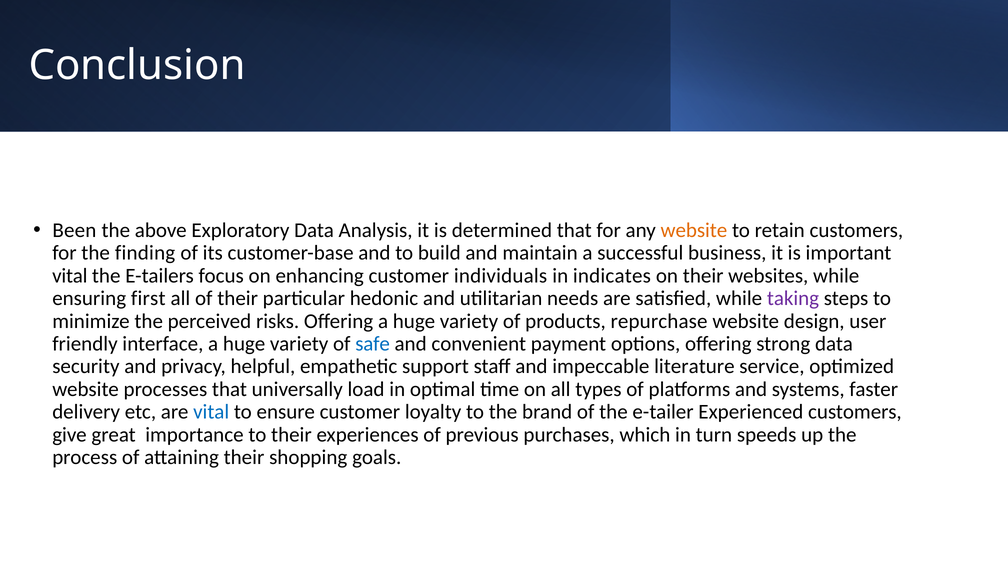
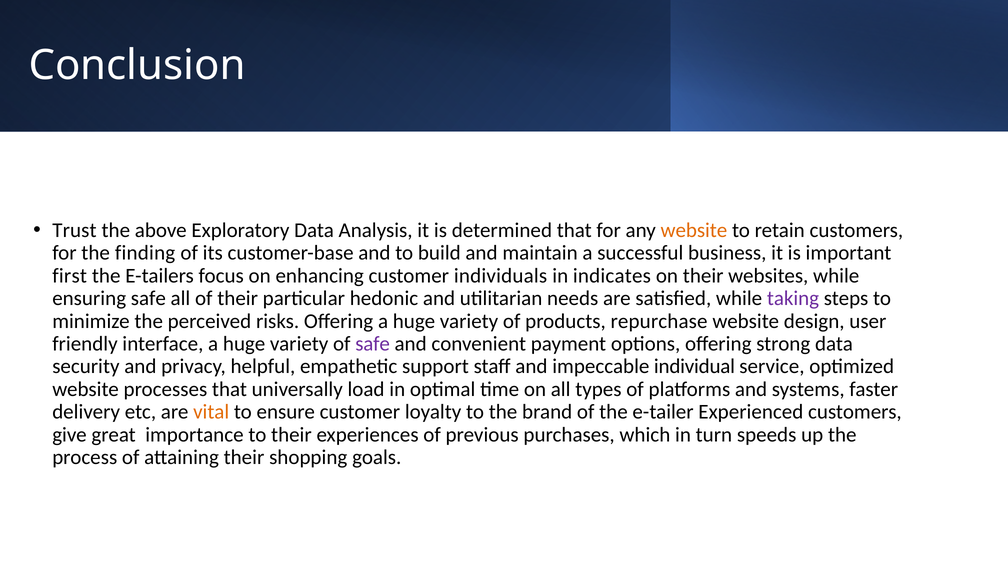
Been: Been -> Trust
vital at (70, 276): vital -> first
ensuring first: first -> safe
safe at (373, 344) colour: blue -> purple
literature: literature -> individual
vital at (211, 412) colour: blue -> orange
